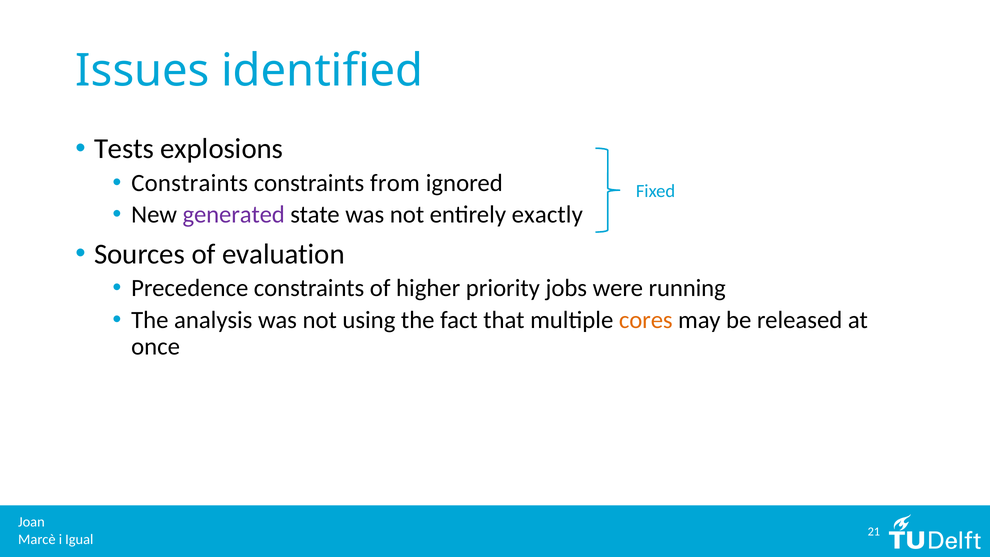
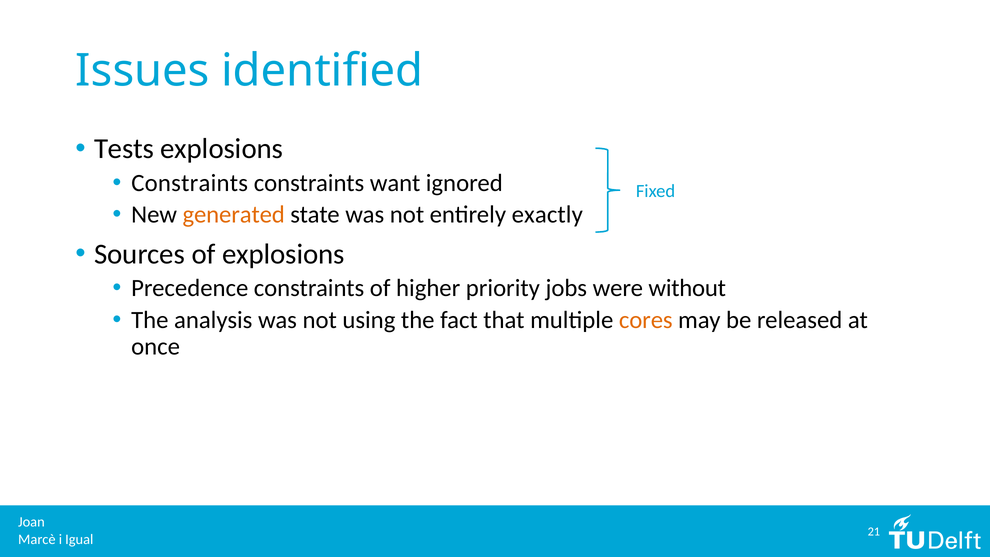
from: from -> want
generated colour: purple -> orange
of evaluation: evaluation -> explosions
running: running -> without
